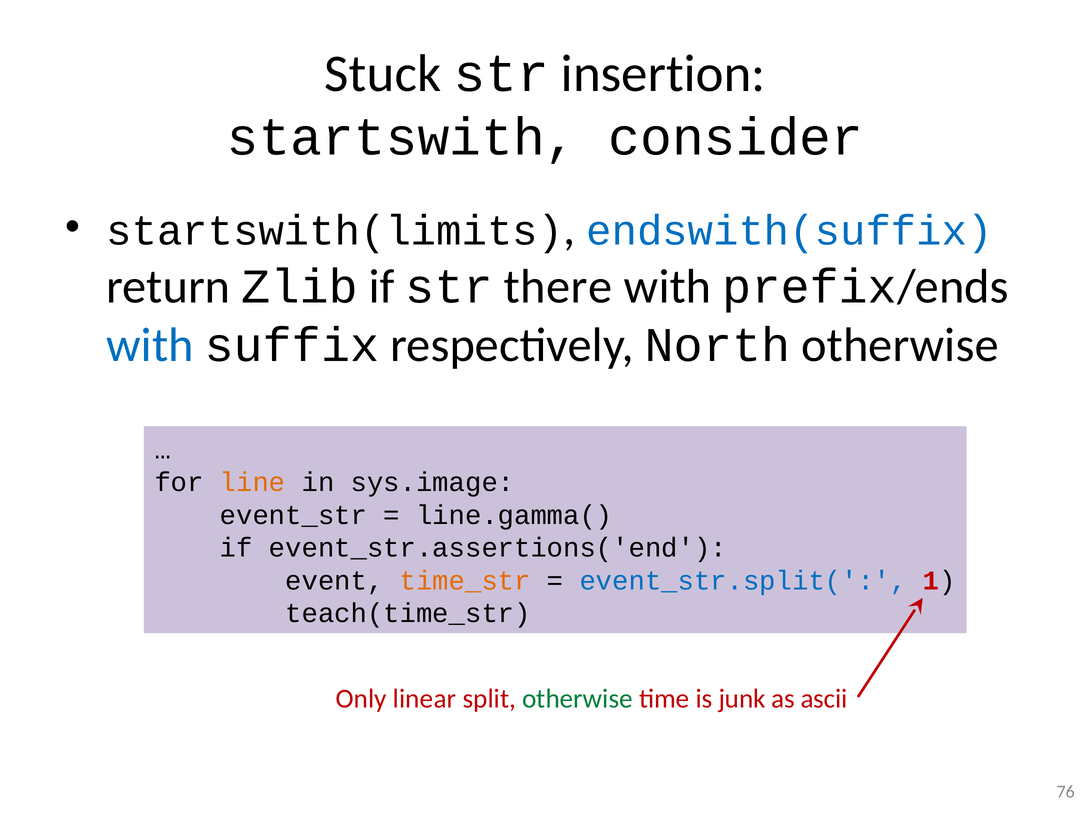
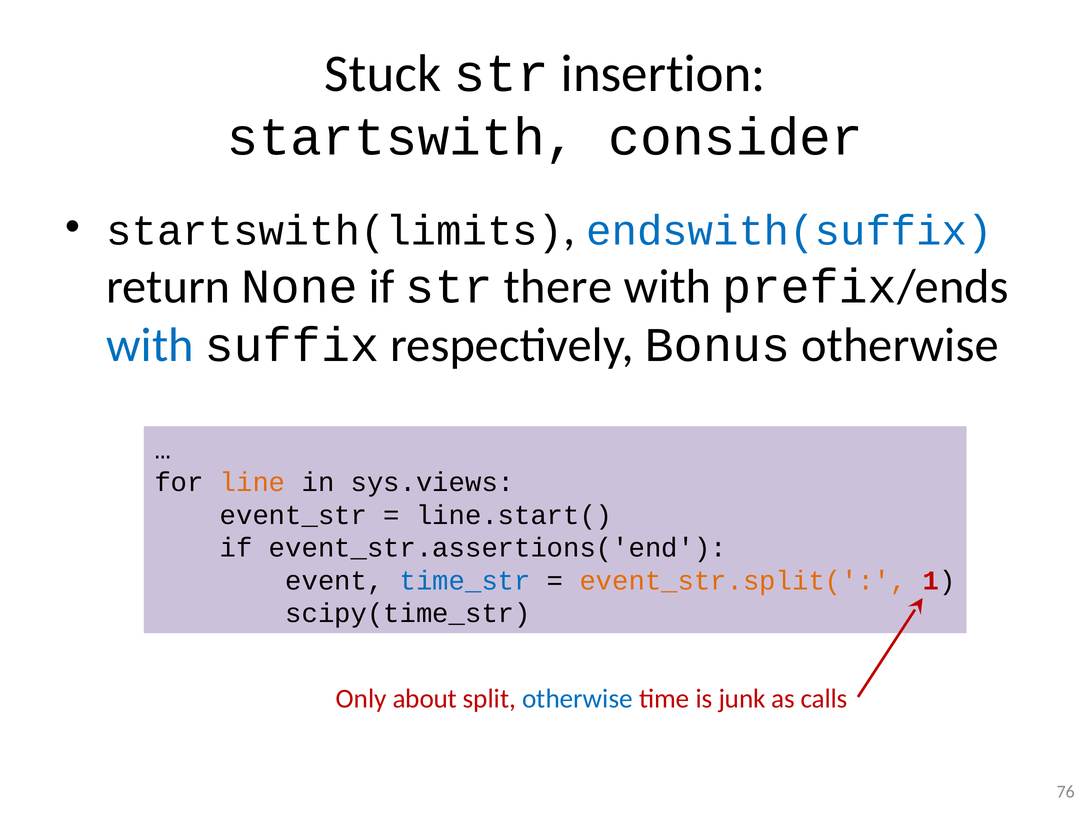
Zlib: Zlib -> None
North: North -> Bonus
sys.image: sys.image -> sys.views
line.gamma(: line.gamma( -> line.start(
time_str colour: orange -> blue
event_str.split( colour: blue -> orange
teach(time_str: teach(time_str -> scipy(time_str
linear: linear -> about
otherwise at (577, 698) colour: green -> blue
ascii: ascii -> calls
